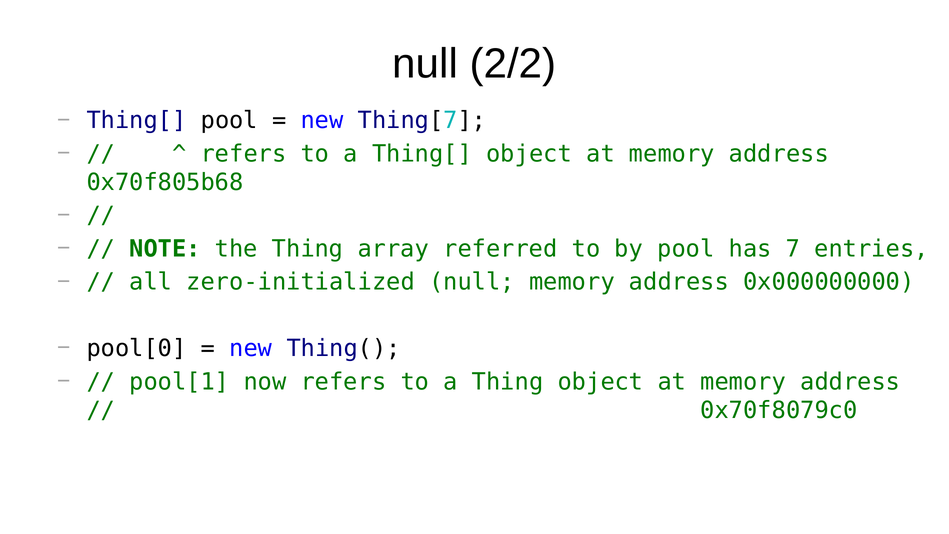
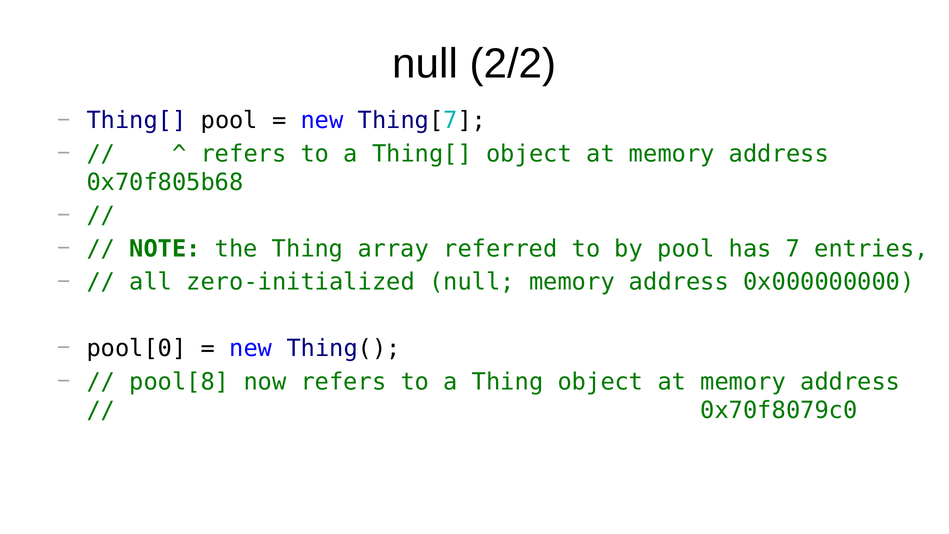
pool[1: pool[1 -> pool[8
